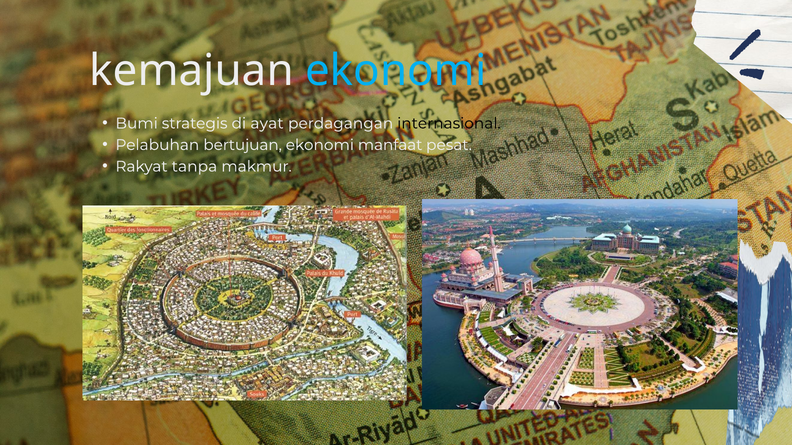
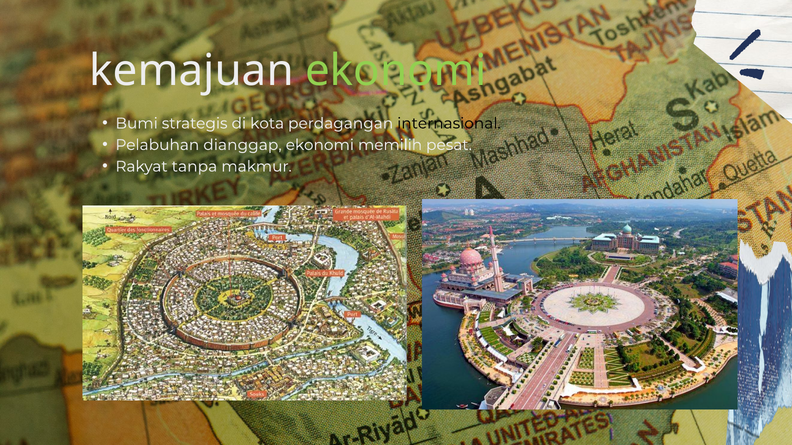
ekonomi at (396, 71) colour: light blue -> light green
ayat: ayat -> kota
bertujuan: bertujuan -> dianggap
manfaat: manfaat -> memilih
